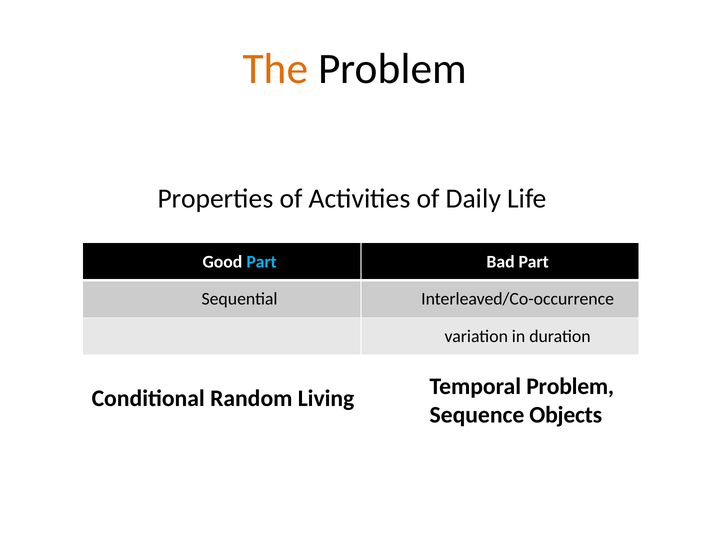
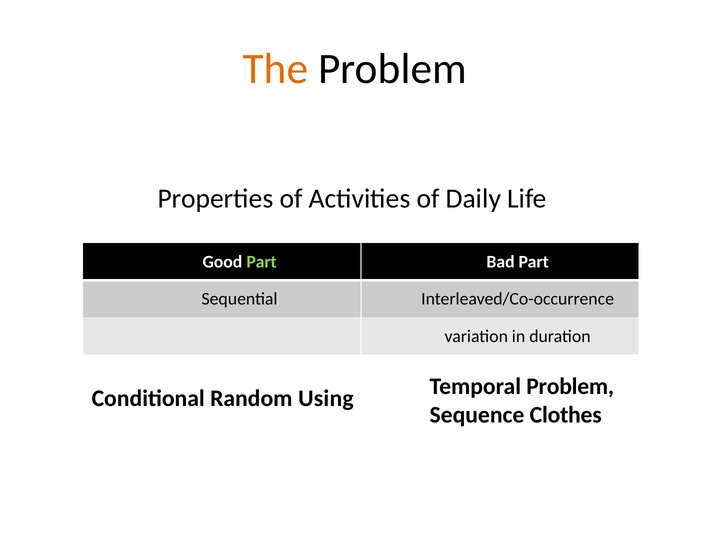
Part at (262, 261) colour: light blue -> light green
Living: Living -> Using
Objects: Objects -> Clothes
